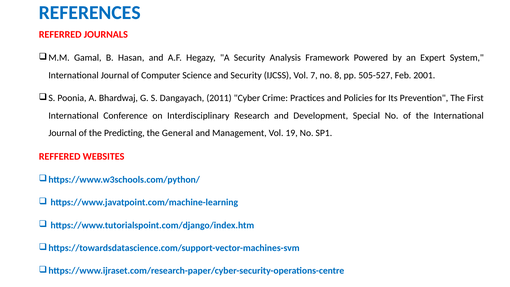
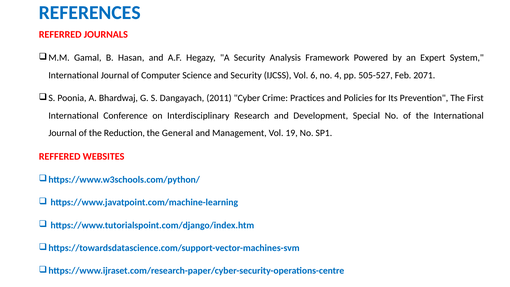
7: 7 -> 6
8: 8 -> 4
2001: 2001 -> 2071
Predicting: Predicting -> Reduction
